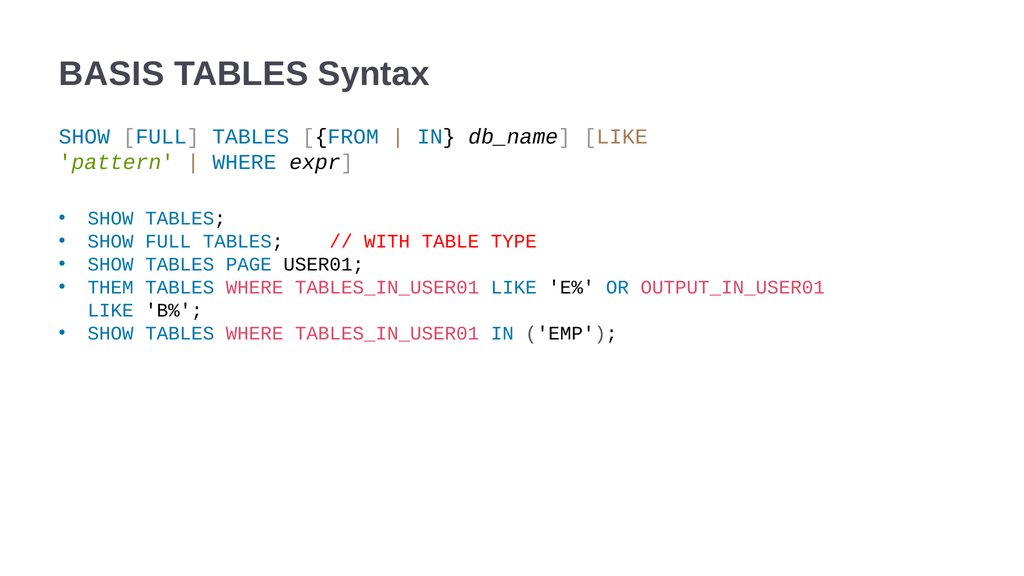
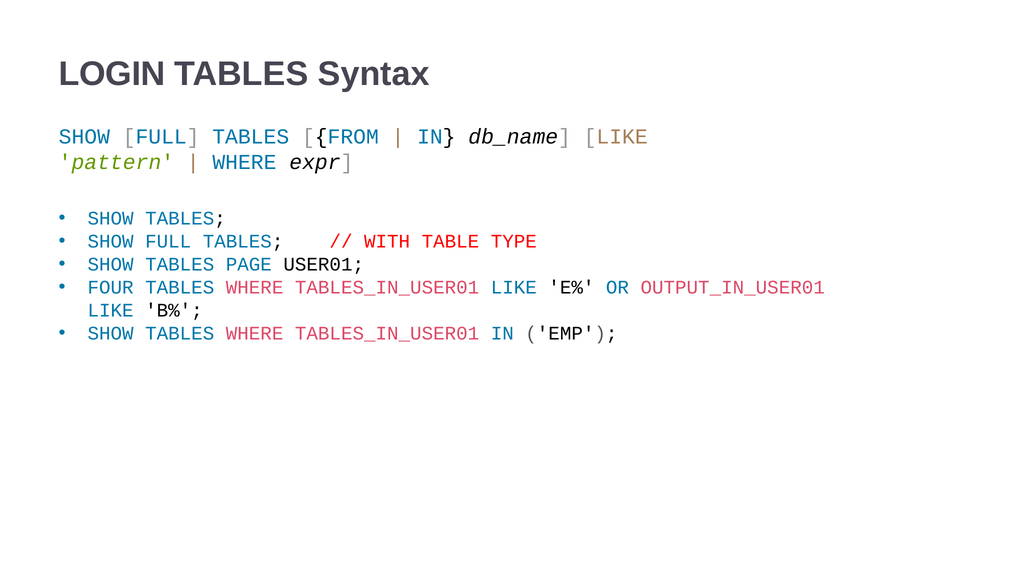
BASIS: BASIS -> LOGIN
THEM: THEM -> FOUR
